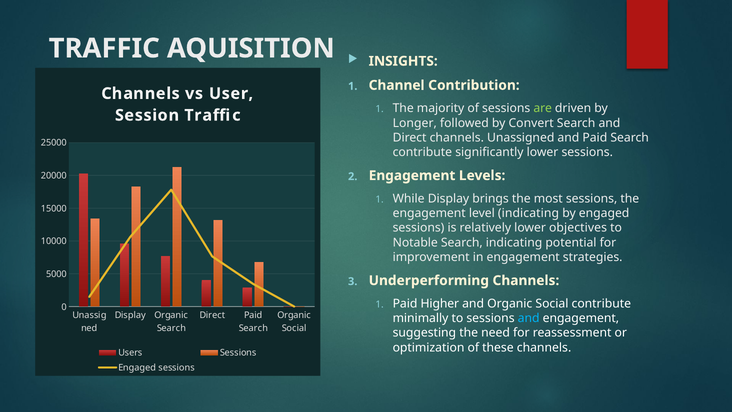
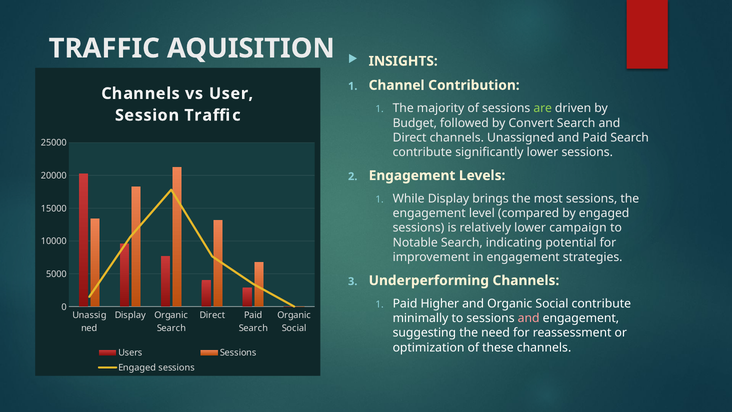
Longer: Longer -> Budget
level indicating: indicating -> compared
objectives: objectives -> campaign
and at (529, 318) colour: light blue -> pink
